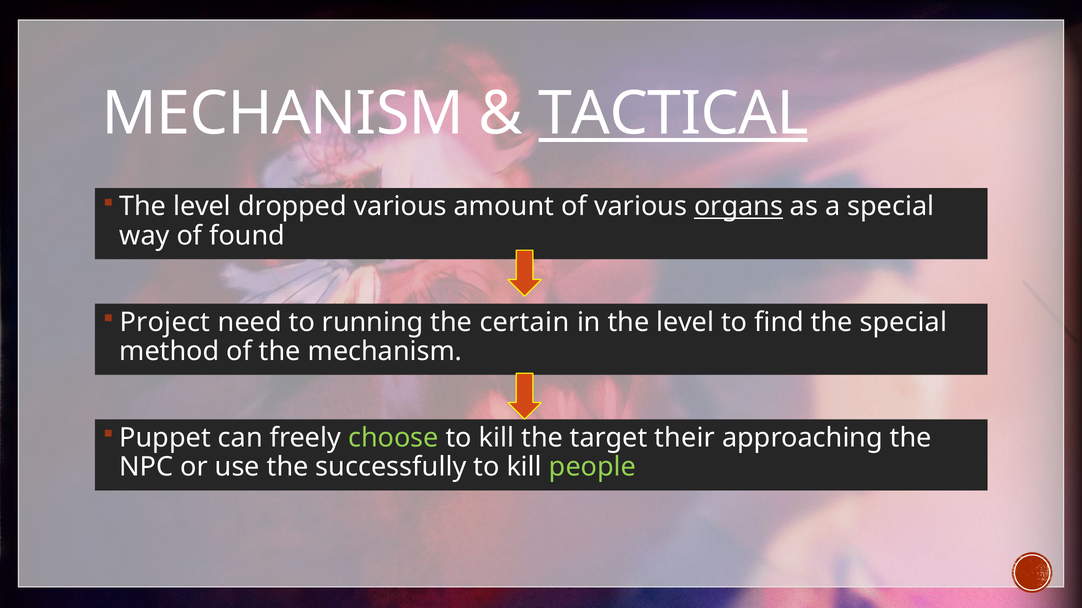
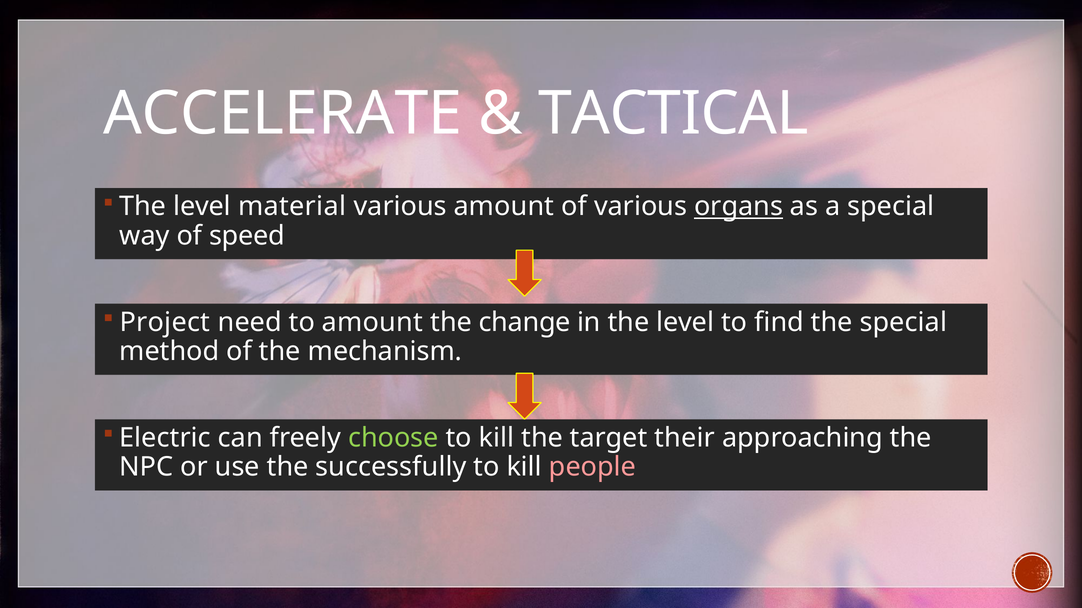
MECHANISM at (283, 114): MECHANISM -> ACCELERATE
TACTICAL underline: present -> none
dropped: dropped -> material
found: found -> speed
to running: running -> amount
certain: certain -> change
Puppet: Puppet -> Electric
people colour: light green -> pink
